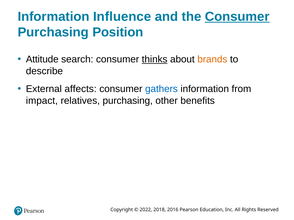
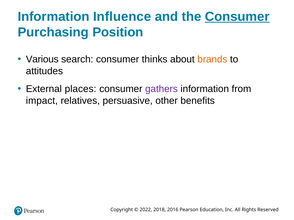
Attitude: Attitude -> Various
thinks underline: present -> none
describe: describe -> attitudes
affects: affects -> places
gathers colour: blue -> purple
relatives purchasing: purchasing -> persuasive
